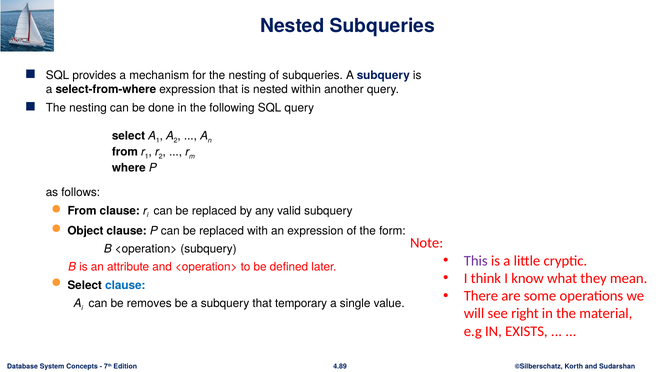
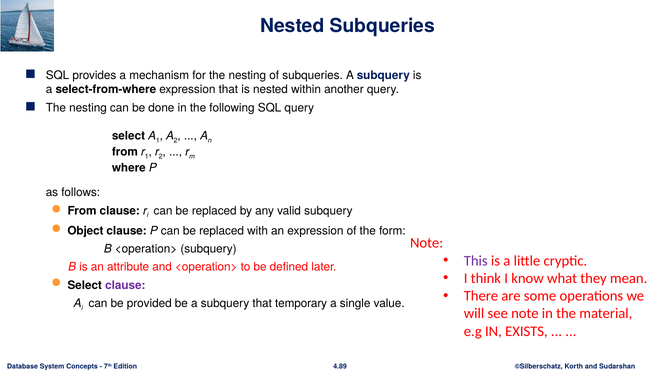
clause at (125, 285) colour: blue -> purple
removes: removes -> provided
see right: right -> note
